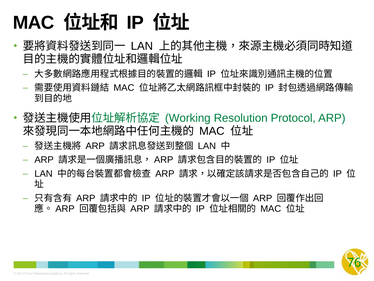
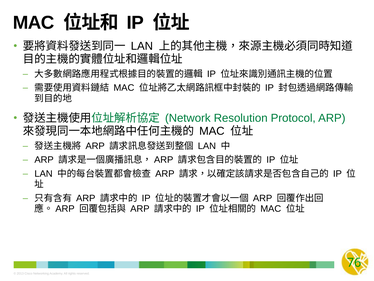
Working: Working -> Network
